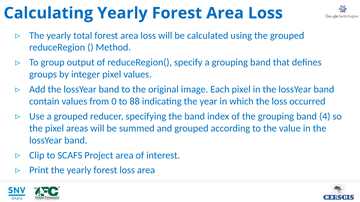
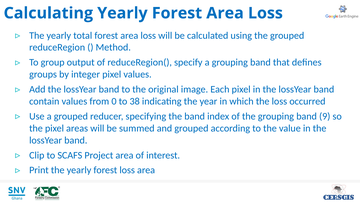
88: 88 -> 38
4: 4 -> 9
